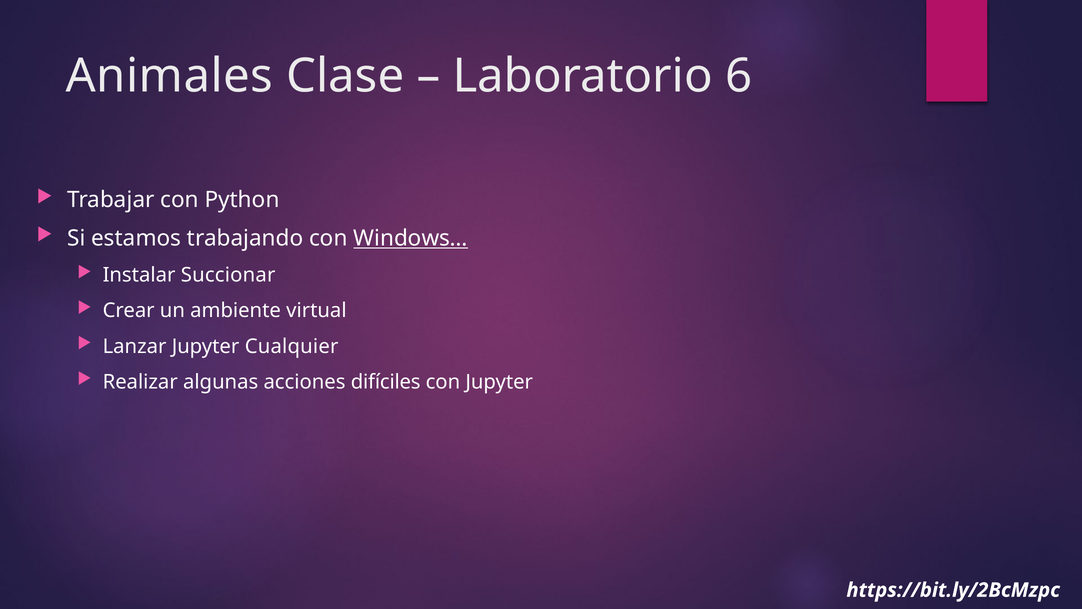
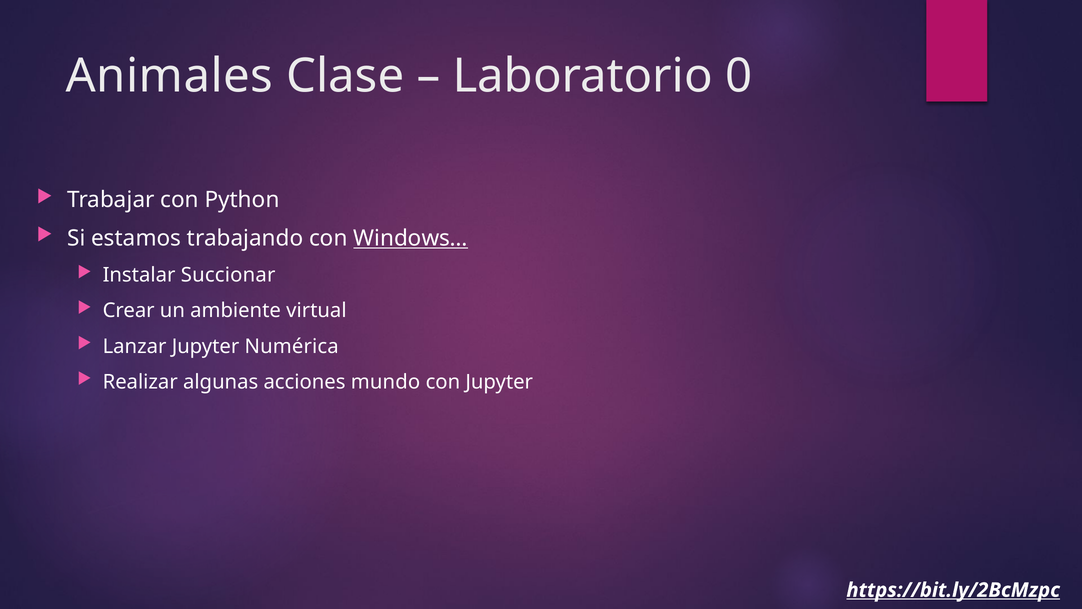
6: 6 -> 0
Cualquier: Cualquier -> Numérica
difíciles: difíciles -> mundo
https://bit.ly/2BcMzpc underline: none -> present
